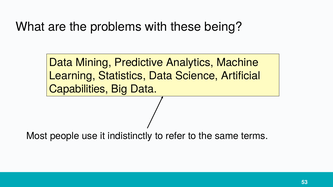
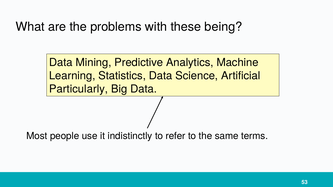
Capabilities: Capabilities -> Particularly
